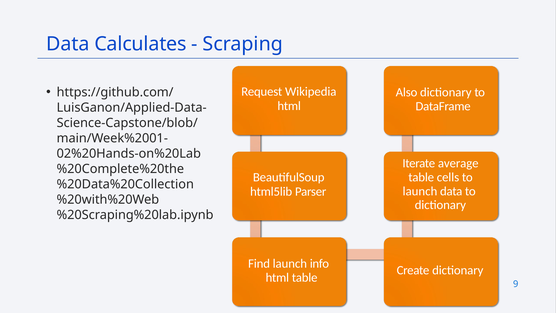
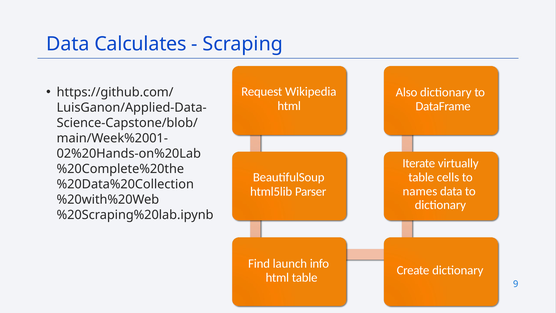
average: average -> virtually
launch at (420, 191): launch -> names
